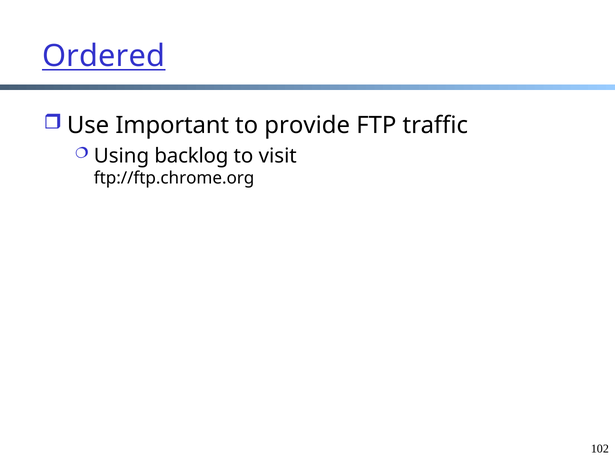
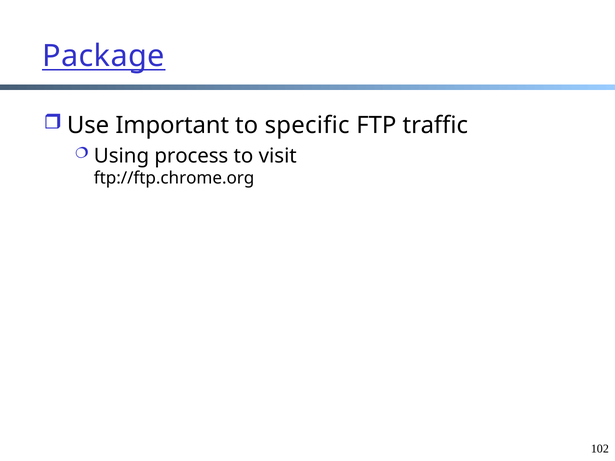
Ordered: Ordered -> Package
provide: provide -> specific
backlog: backlog -> process
